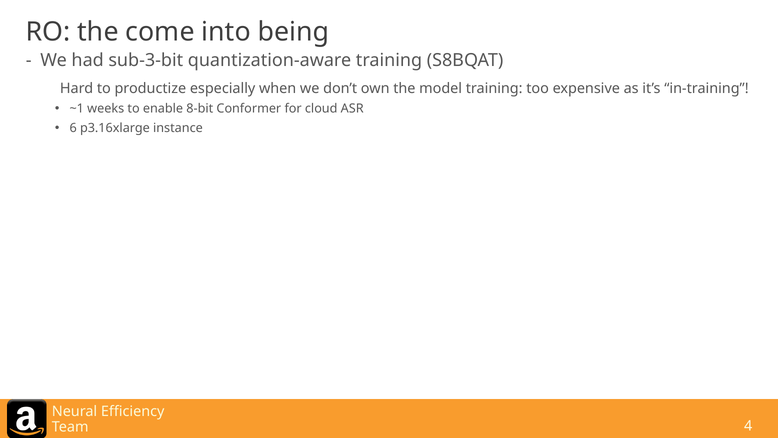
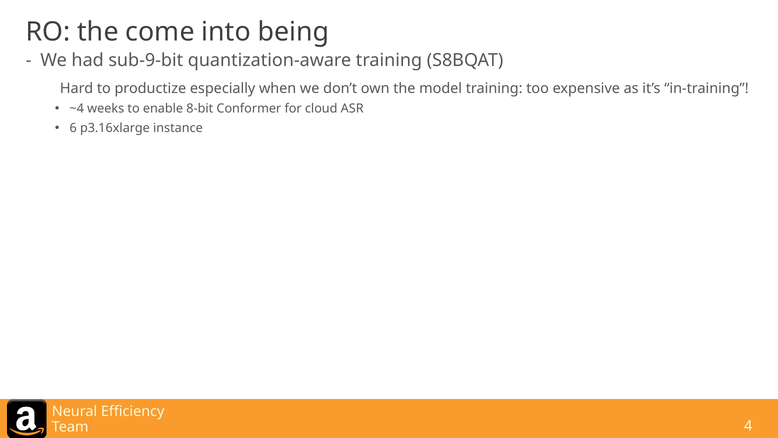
sub-3-bit: sub-3-bit -> sub-9-bit
~1: ~1 -> ~4
